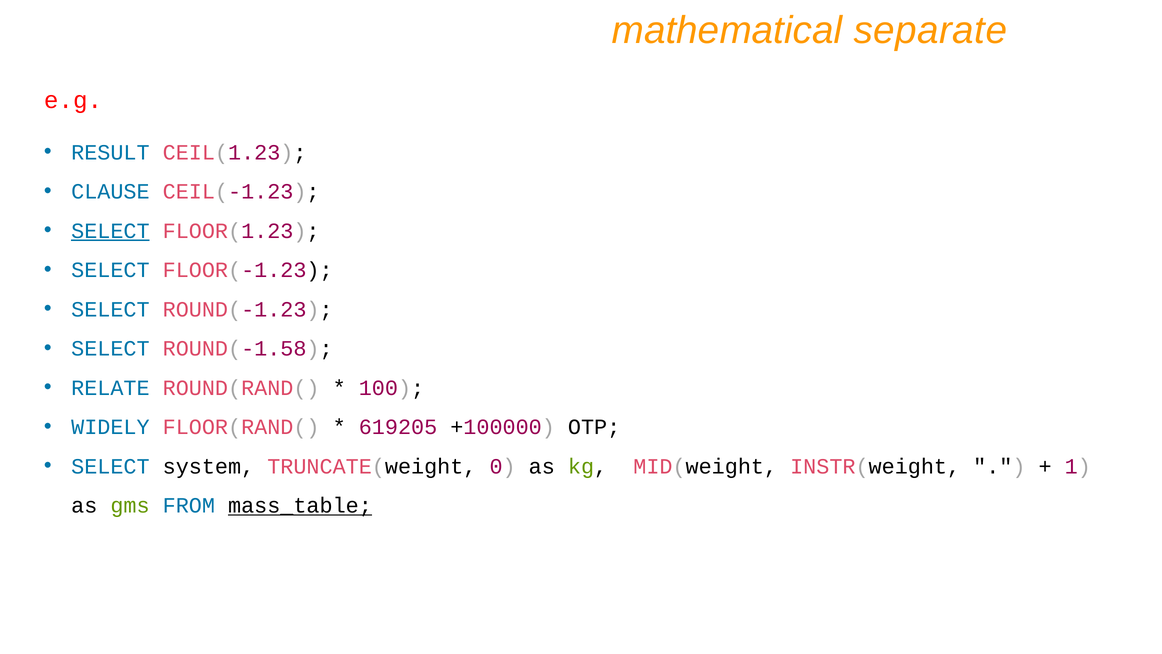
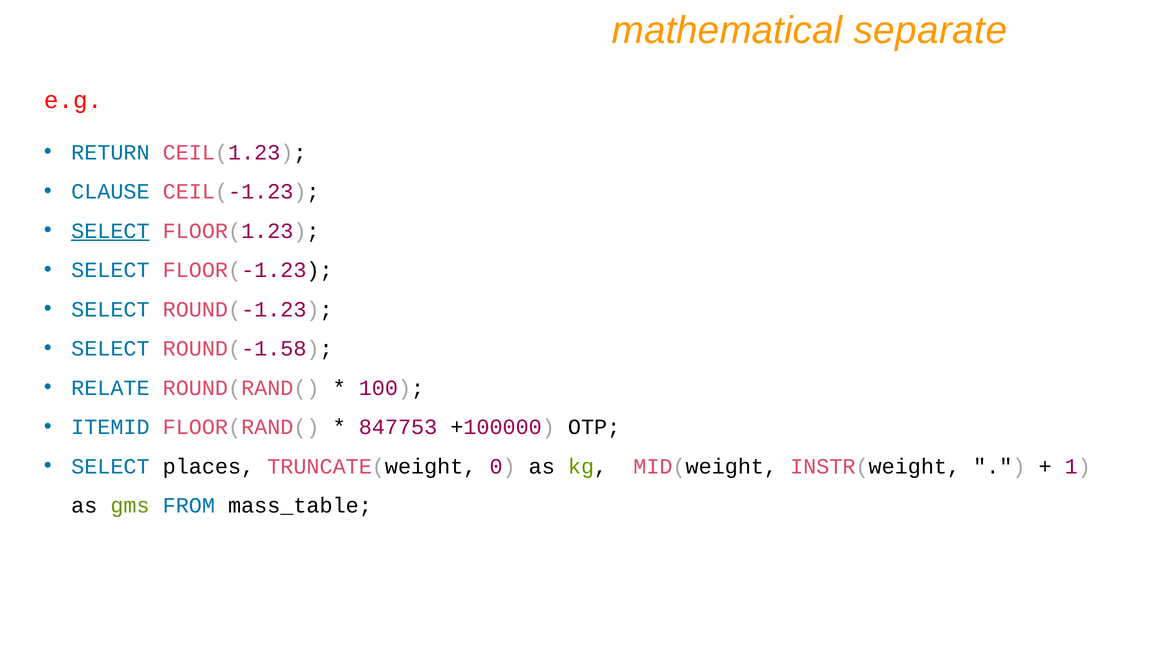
RESULT: RESULT -> RETURN
WIDELY: WIDELY -> ITEMID
619205: 619205 -> 847753
system: system -> places
mass_table underline: present -> none
